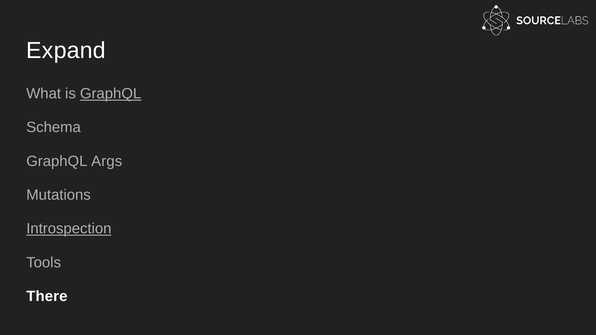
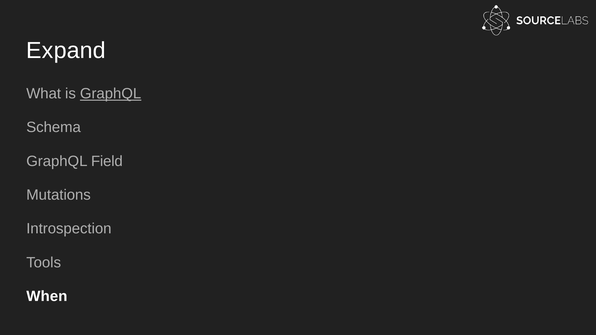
Args: Args -> Field
Introspection underline: present -> none
There: There -> When
